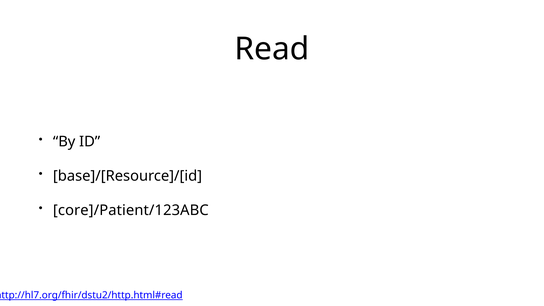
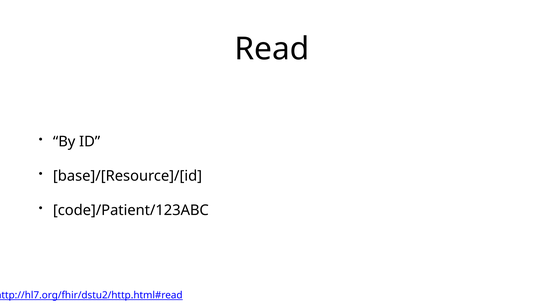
core]/Patient/123ABC: core]/Patient/123ABC -> code]/Patient/123ABC
